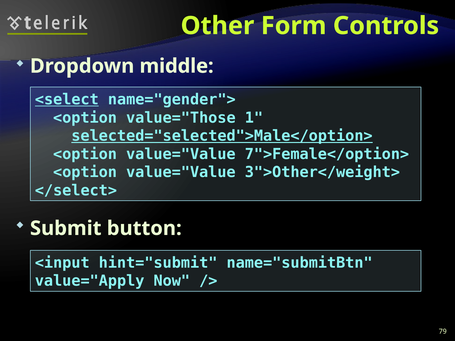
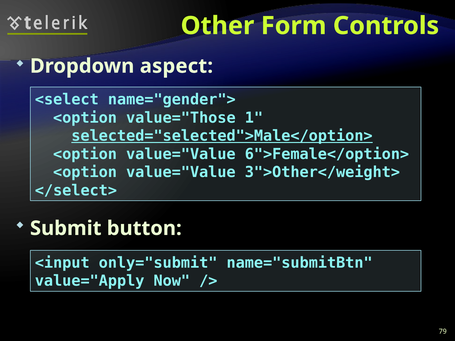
middle: middle -> aspect
<select underline: present -> none
7">Female</option>: 7">Female</option> -> 6">Female</option>
hint="submit: hint="submit -> only="submit
